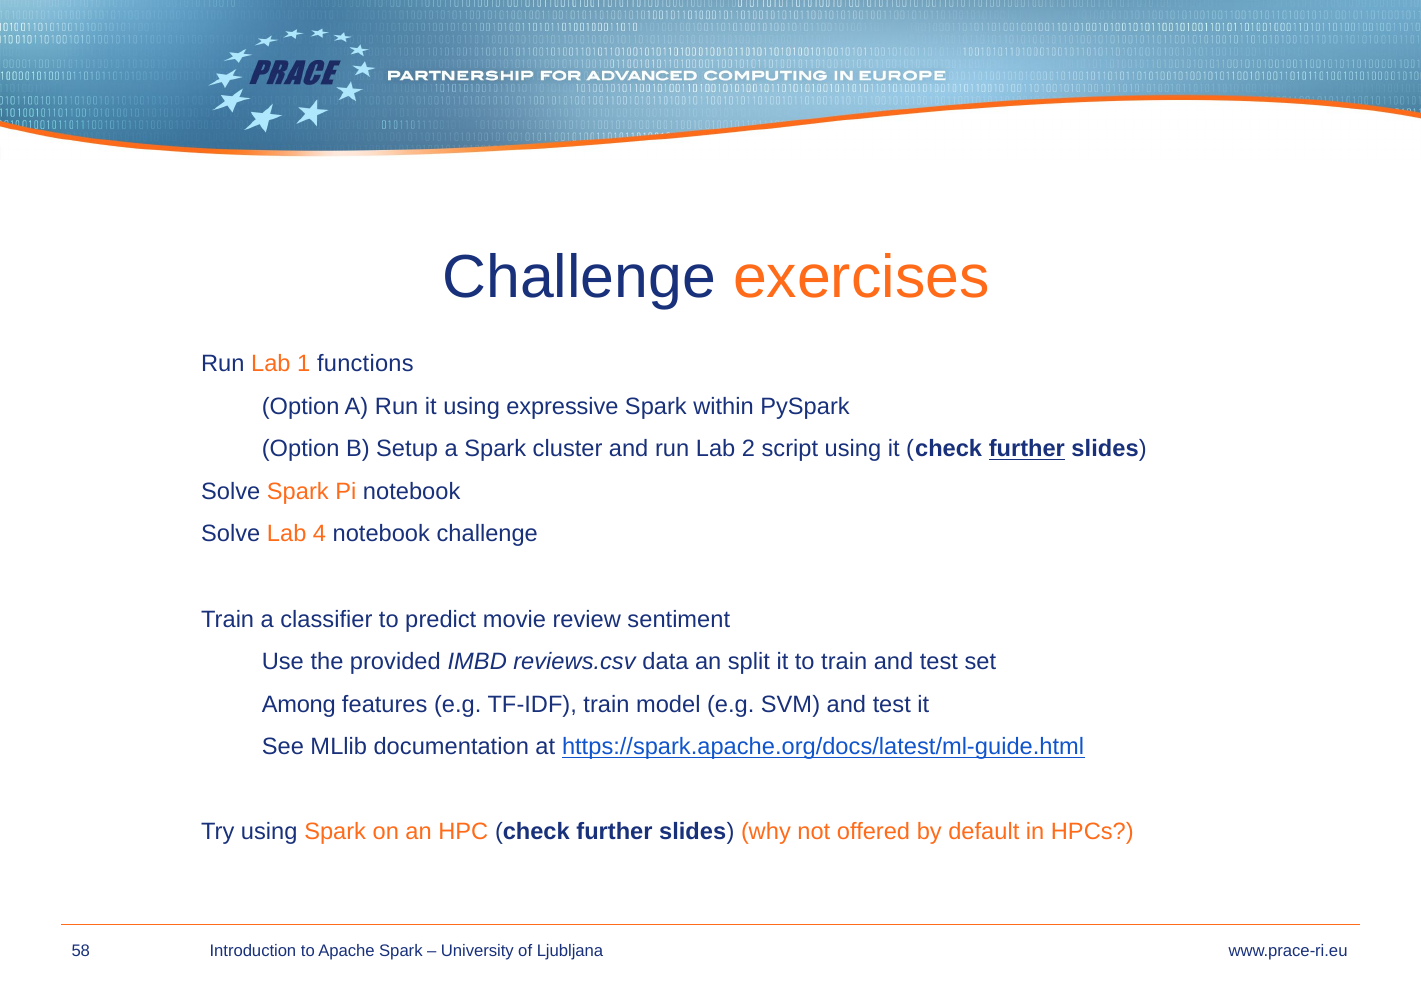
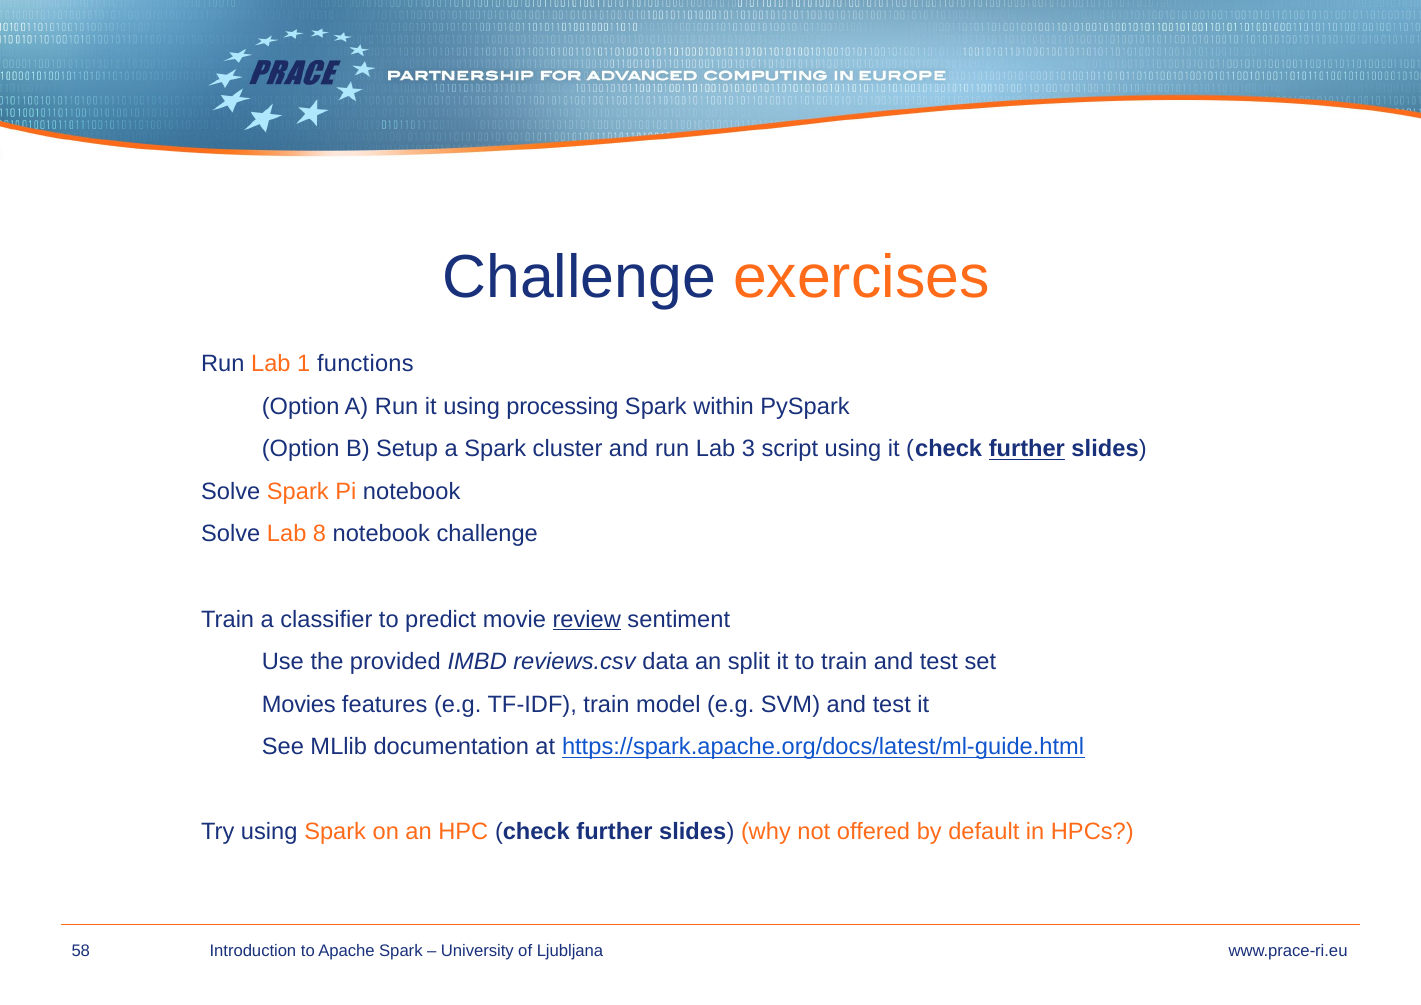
expressive: expressive -> processing
2: 2 -> 3
4: 4 -> 8
review underline: none -> present
Among: Among -> Movies
